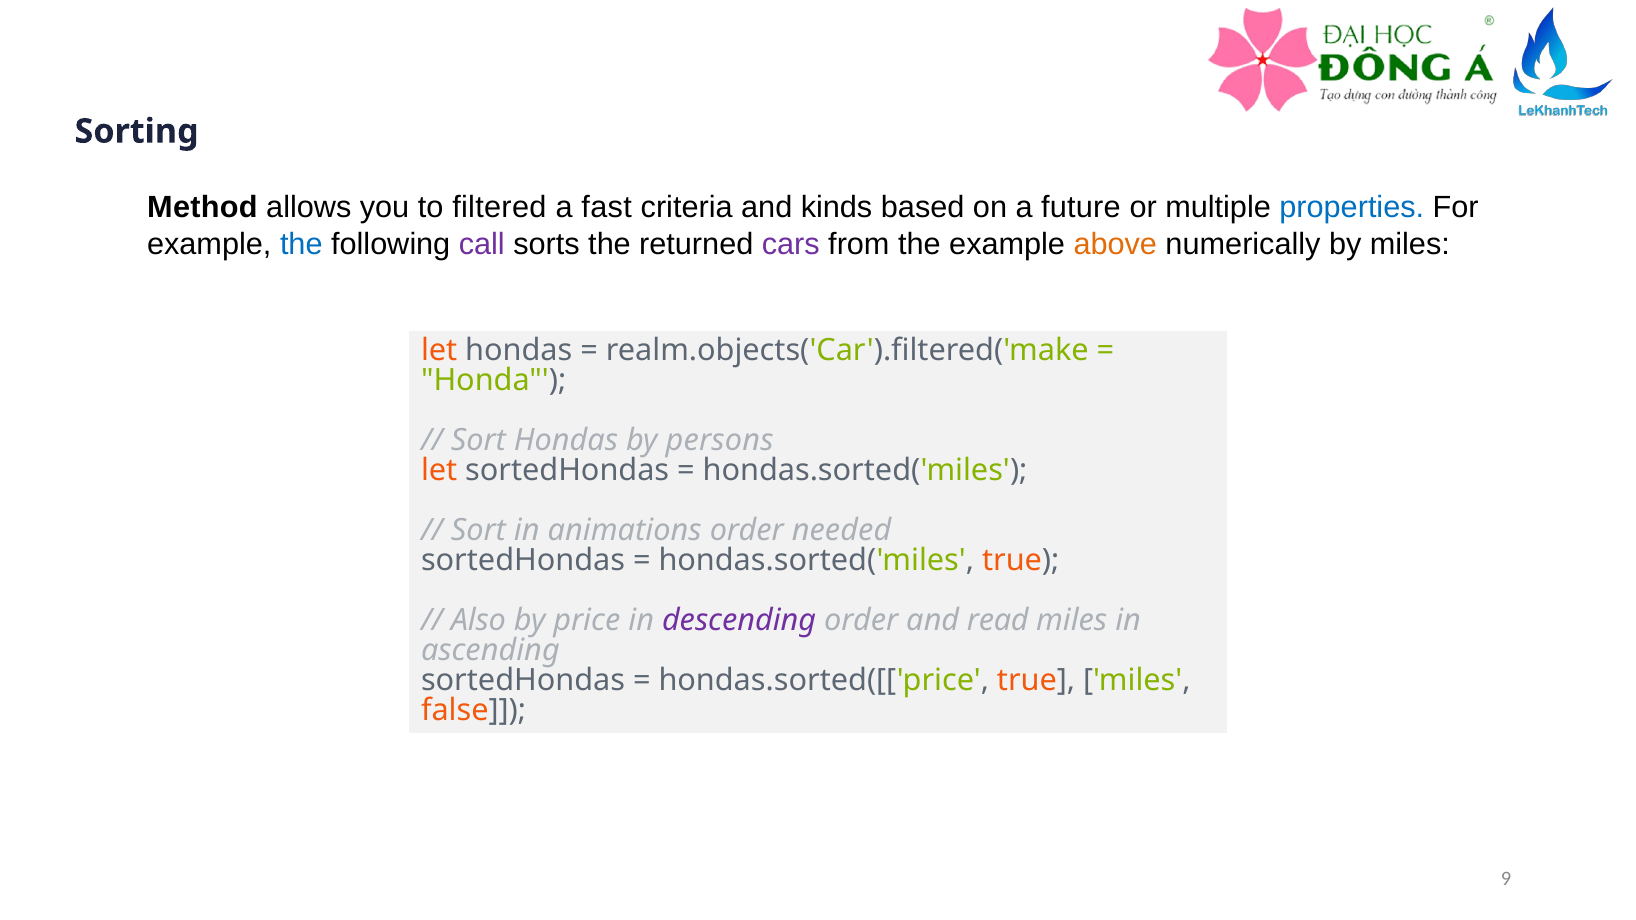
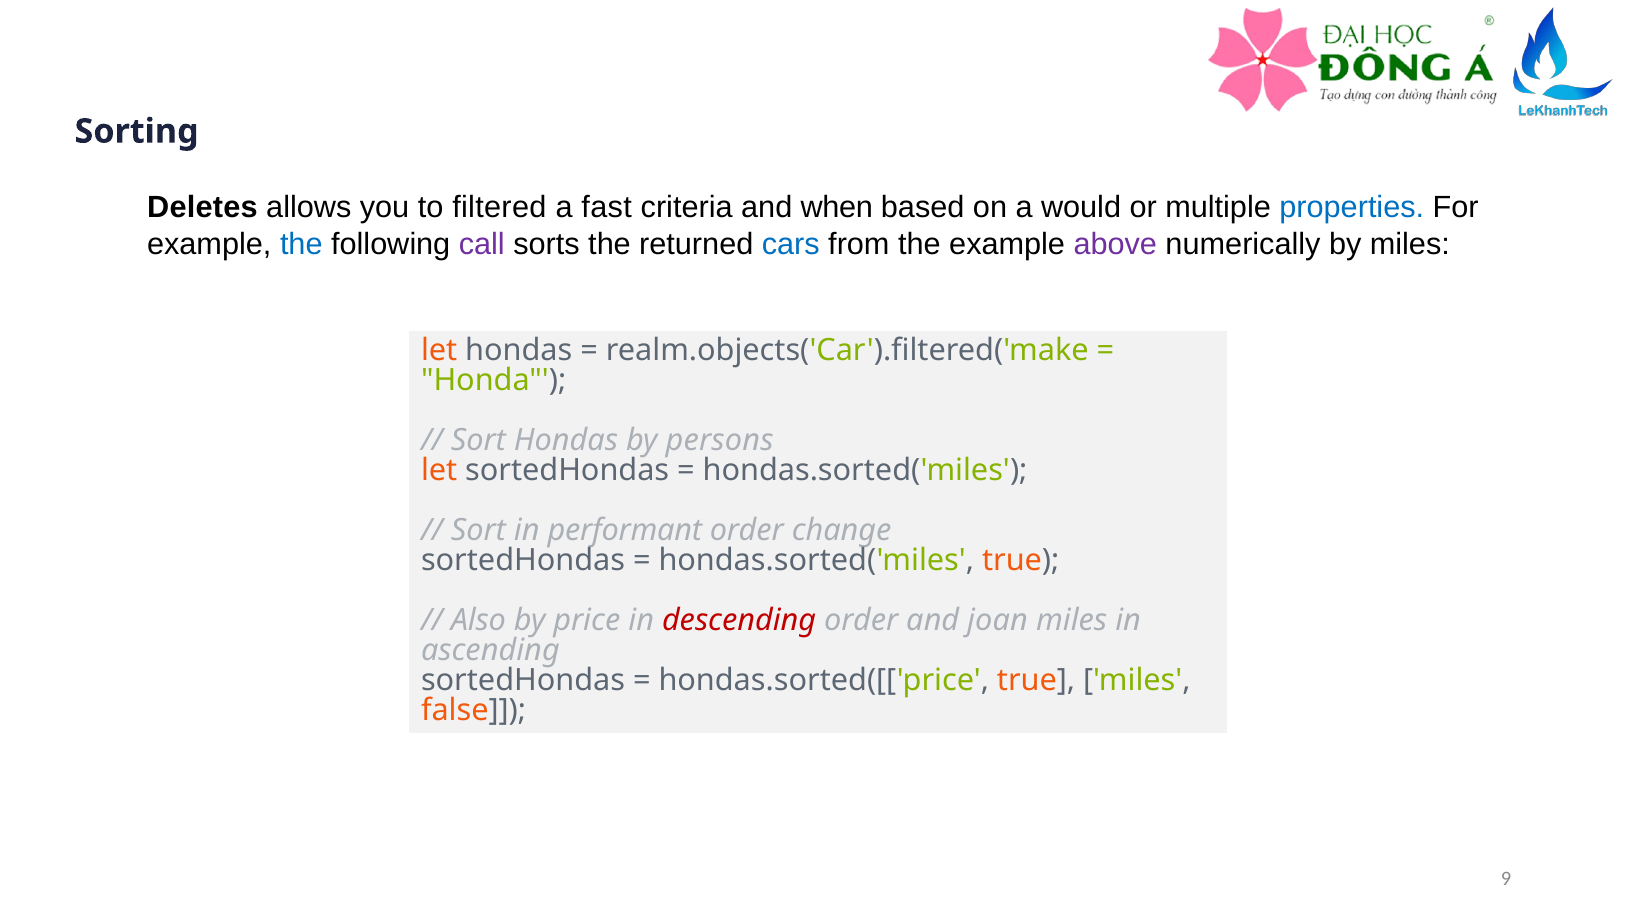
Method: Method -> Deletes
kinds: kinds -> when
future: future -> would
cars colour: purple -> blue
above colour: orange -> purple
animations: animations -> performant
needed: needed -> change
descending colour: purple -> red
read: read -> joan
